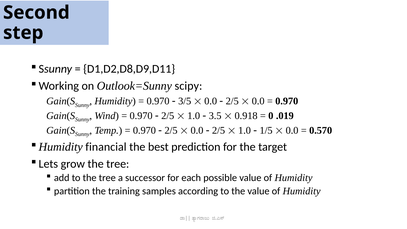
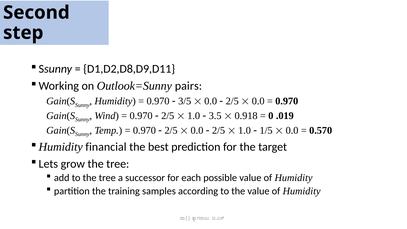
scipy: scipy -> pairs
